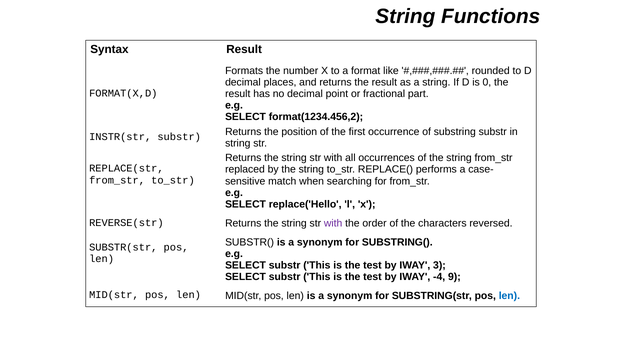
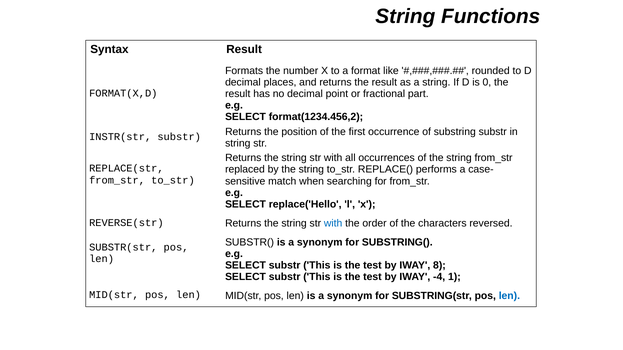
with at (333, 224) colour: purple -> blue
3: 3 -> 8
9: 9 -> 1
